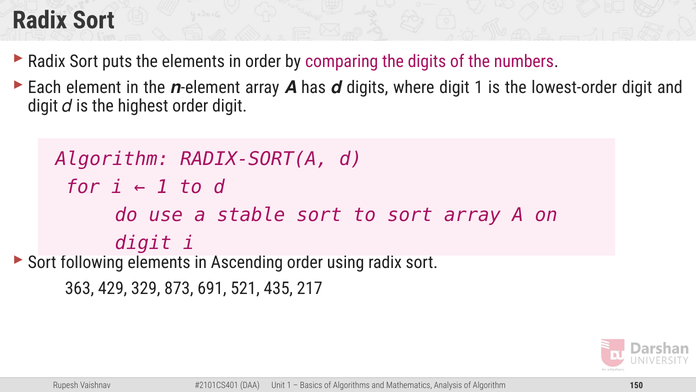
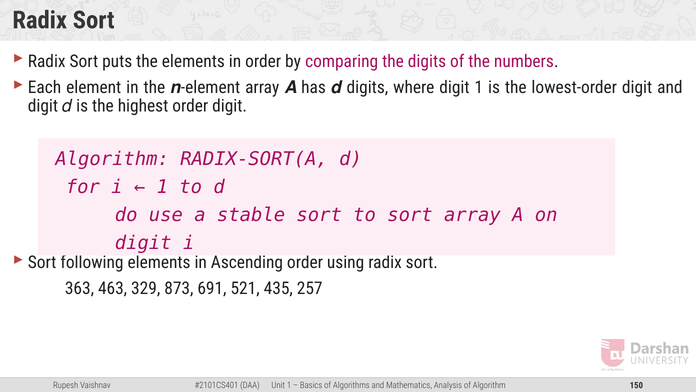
429: 429 -> 463
217: 217 -> 257
